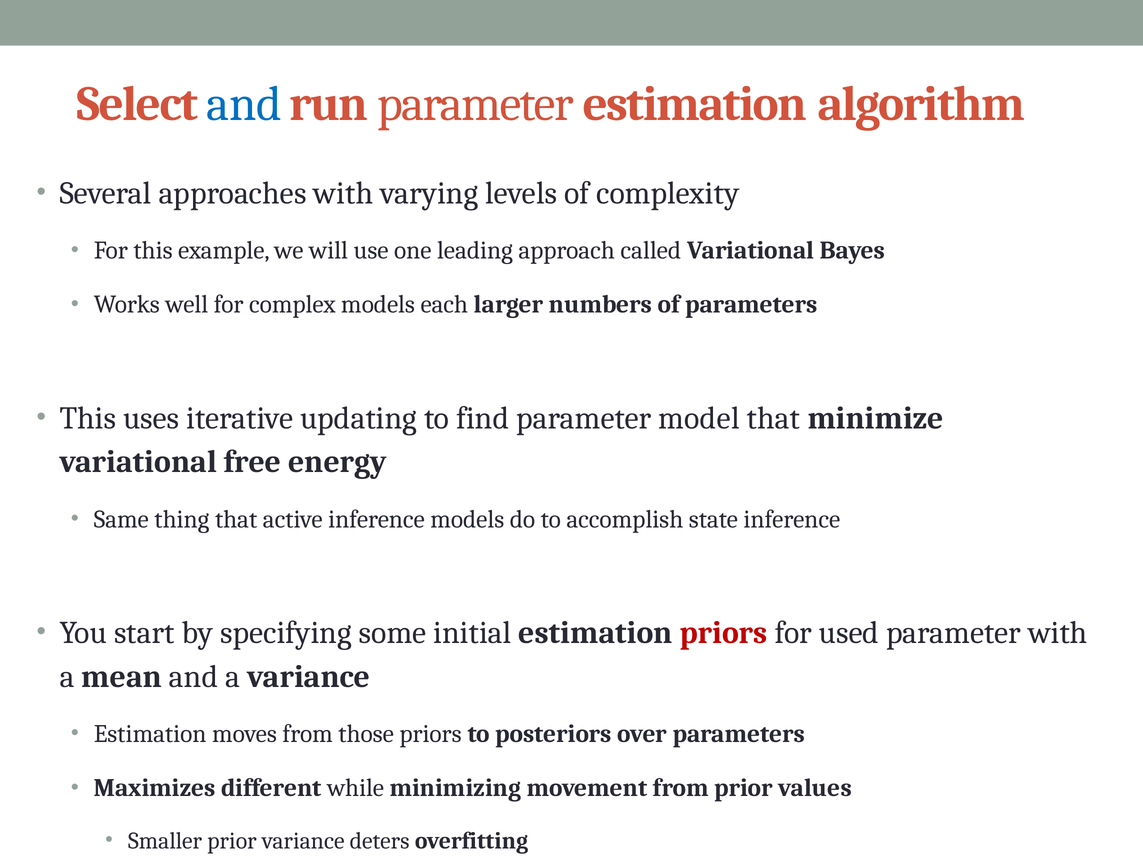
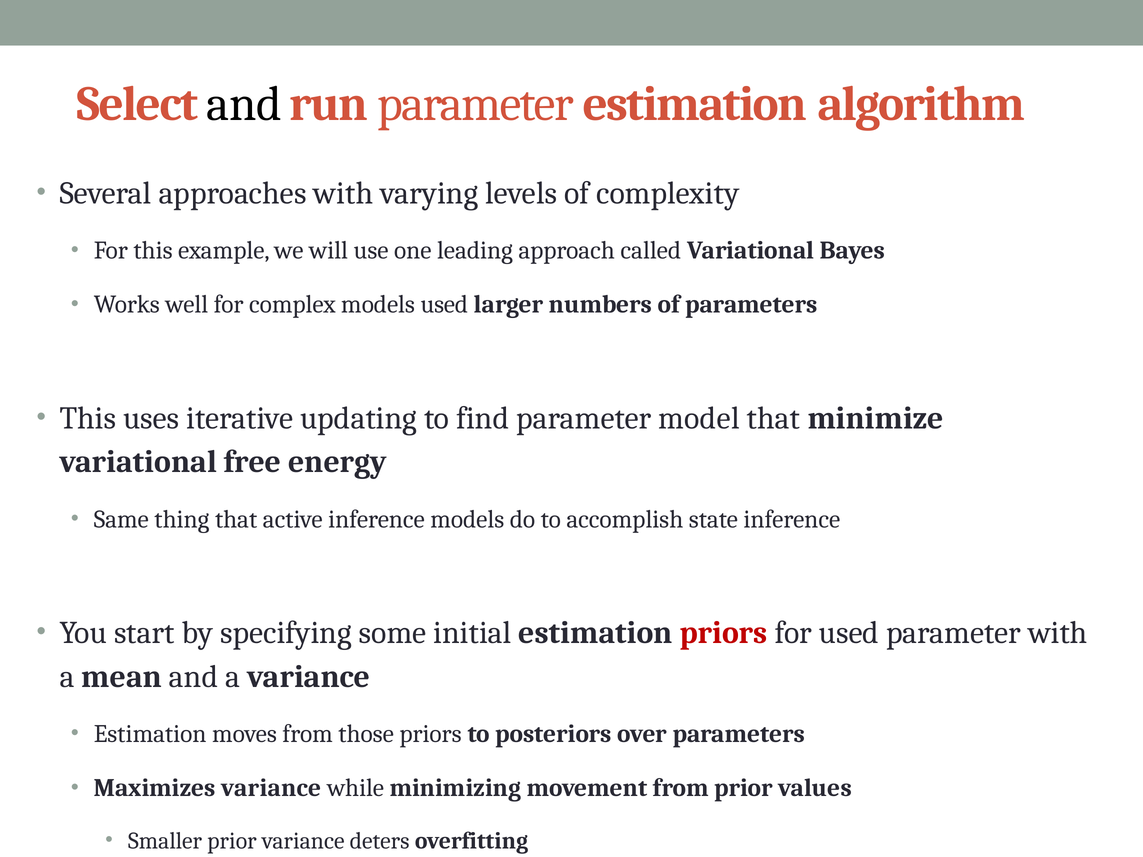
and at (244, 104) colour: blue -> black
models each: each -> used
Maximizes different: different -> variance
